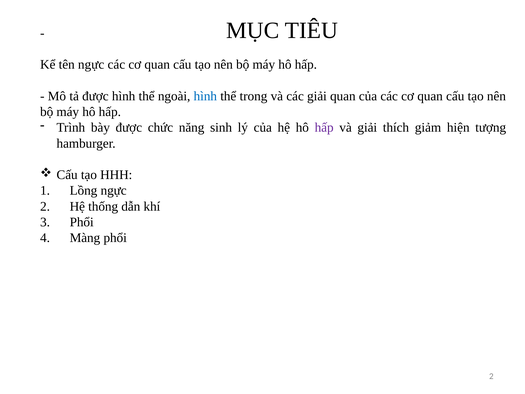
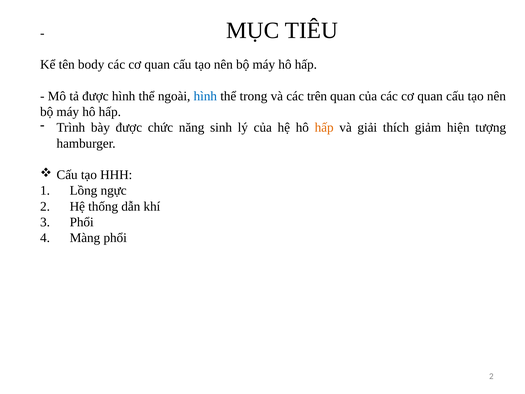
tên ngực: ngực -> body
các giải: giải -> trên
hấp at (324, 128) colour: purple -> orange
